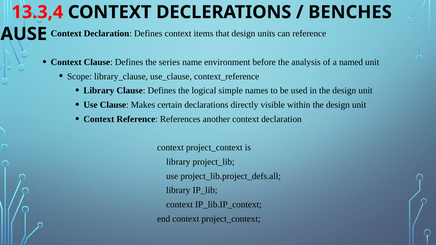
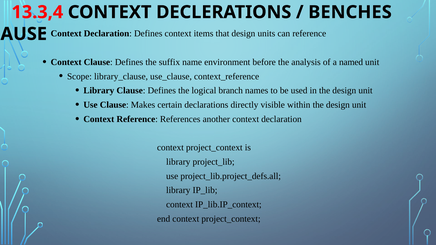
series: series -> suffix
simple: simple -> branch
